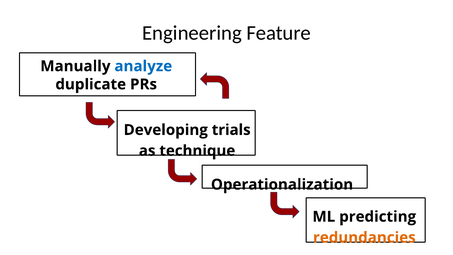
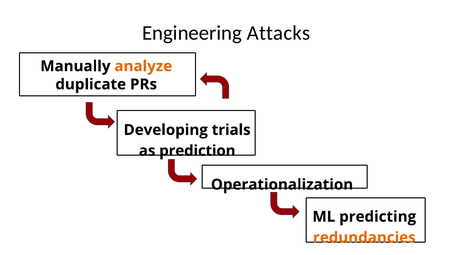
Feature: Feature -> Attacks
analyze colour: blue -> orange
technique: technique -> prediction
